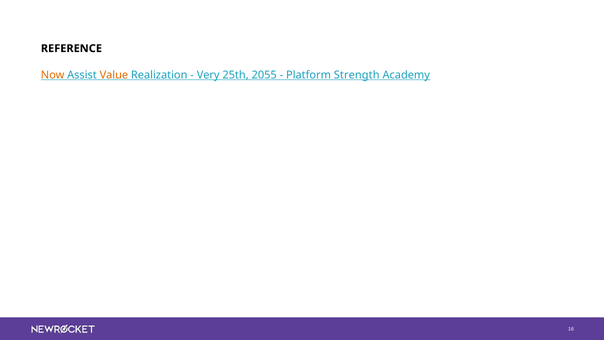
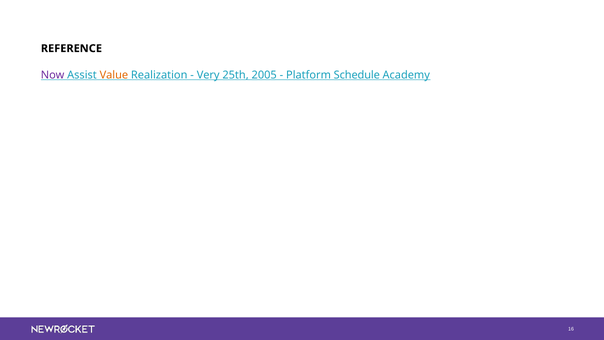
Now colour: orange -> purple
2055: 2055 -> 2005
Strength: Strength -> Schedule
